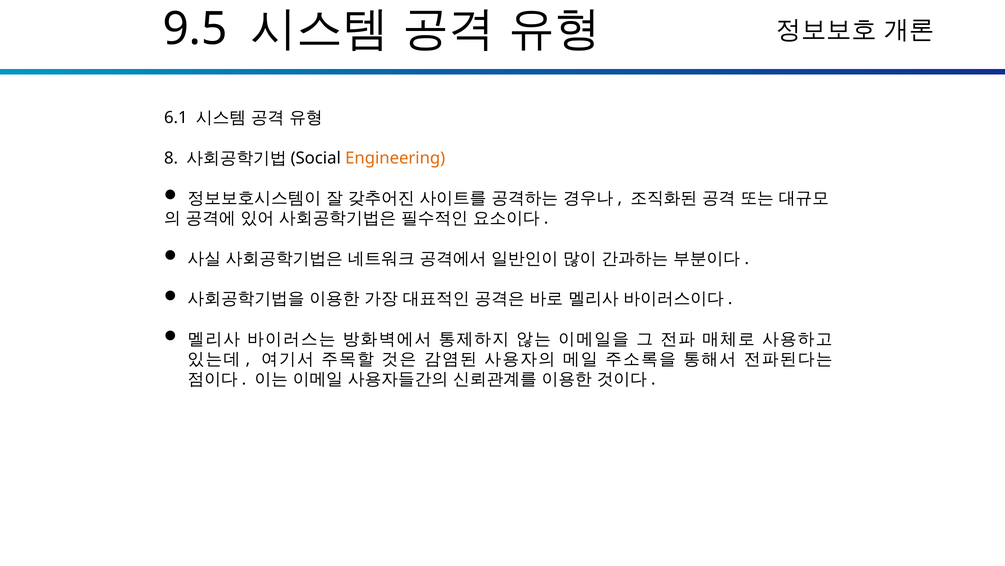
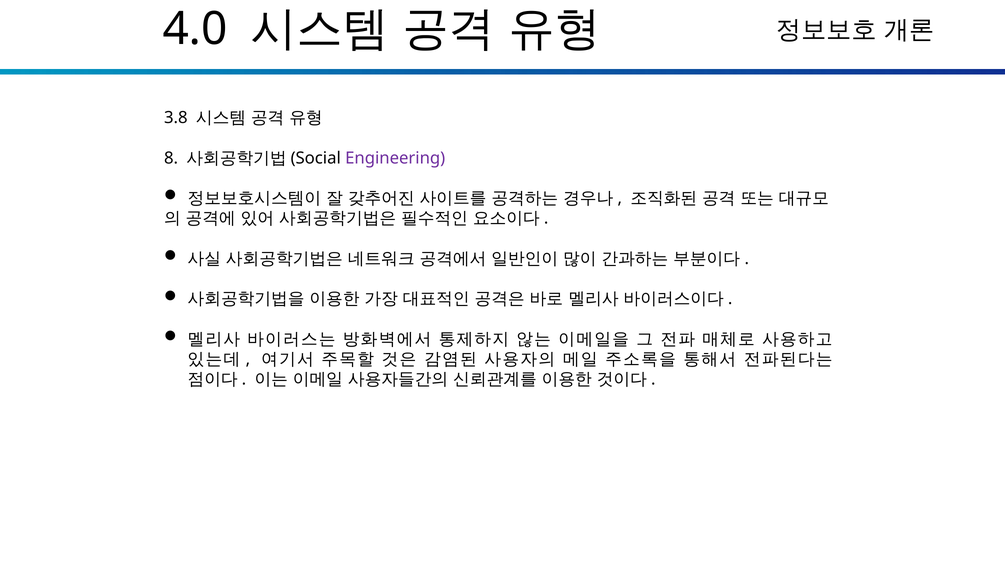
9.5: 9.5 -> 4.0
6.1: 6.1 -> 3.8
Engineering colour: orange -> purple
